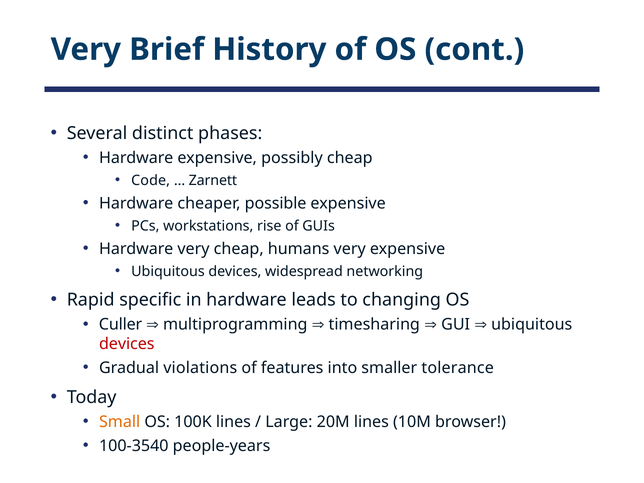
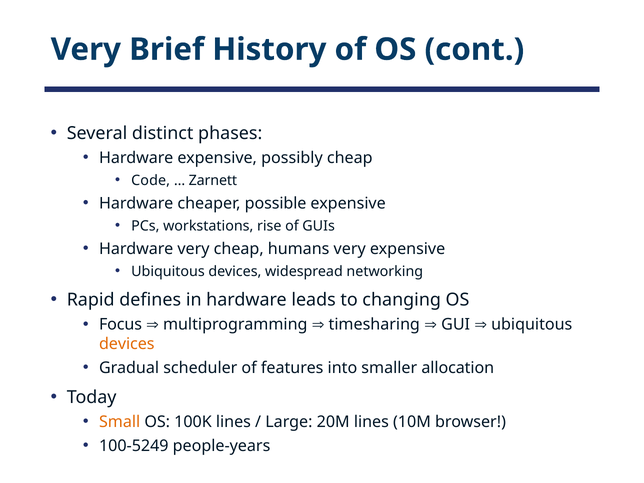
specific: specific -> defines
Culler: Culler -> Focus
devices at (127, 344) colour: red -> orange
violations: violations -> scheduler
tolerance: tolerance -> allocation
100-3540: 100-3540 -> 100-5249
